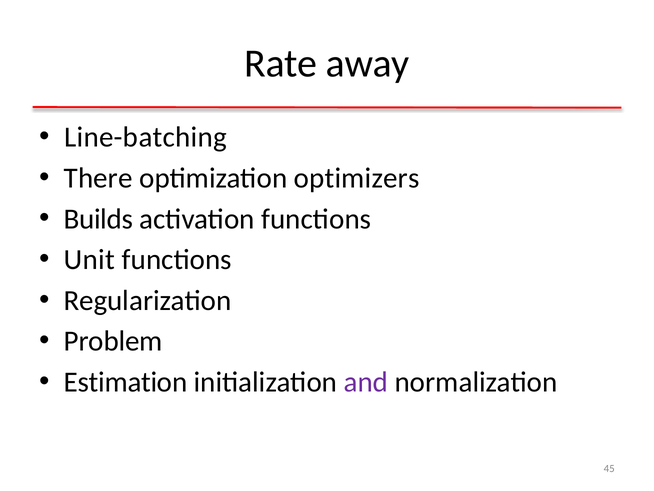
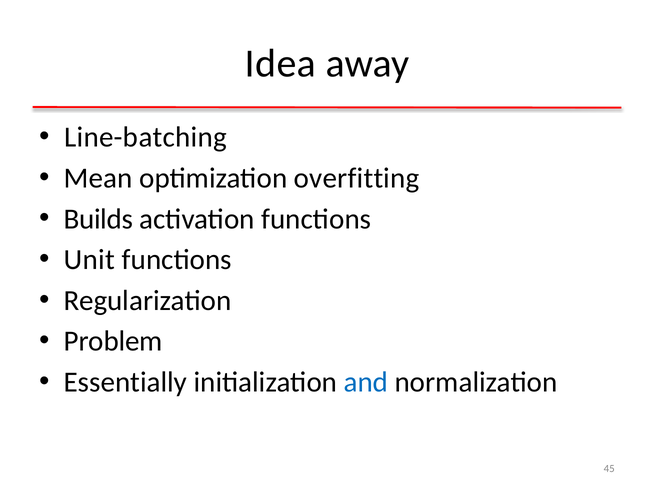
Rate: Rate -> Idea
There: There -> Mean
optimizers: optimizers -> overfitting
Estimation: Estimation -> Essentially
and colour: purple -> blue
